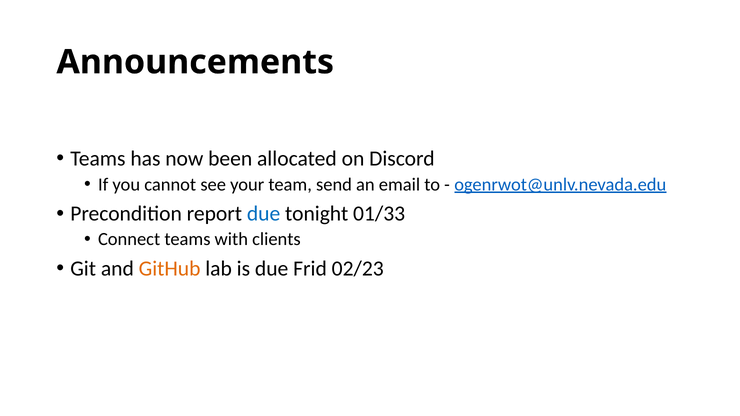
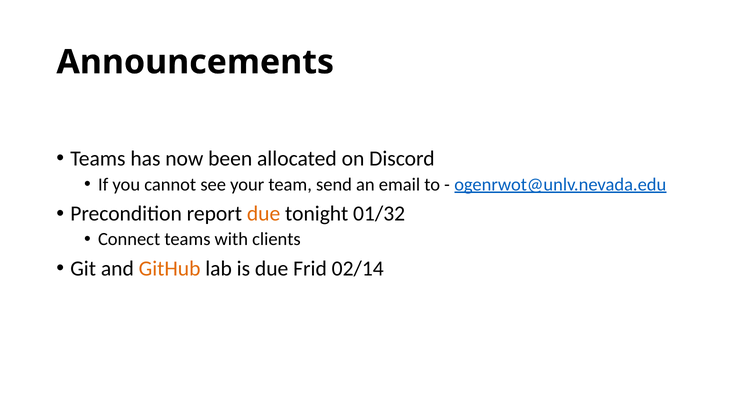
due at (264, 214) colour: blue -> orange
01/33: 01/33 -> 01/32
02/23: 02/23 -> 02/14
